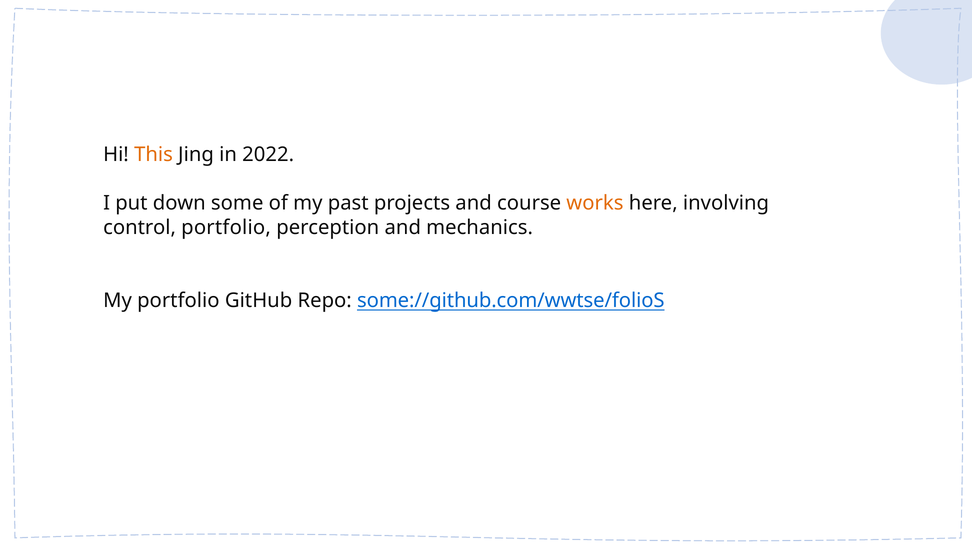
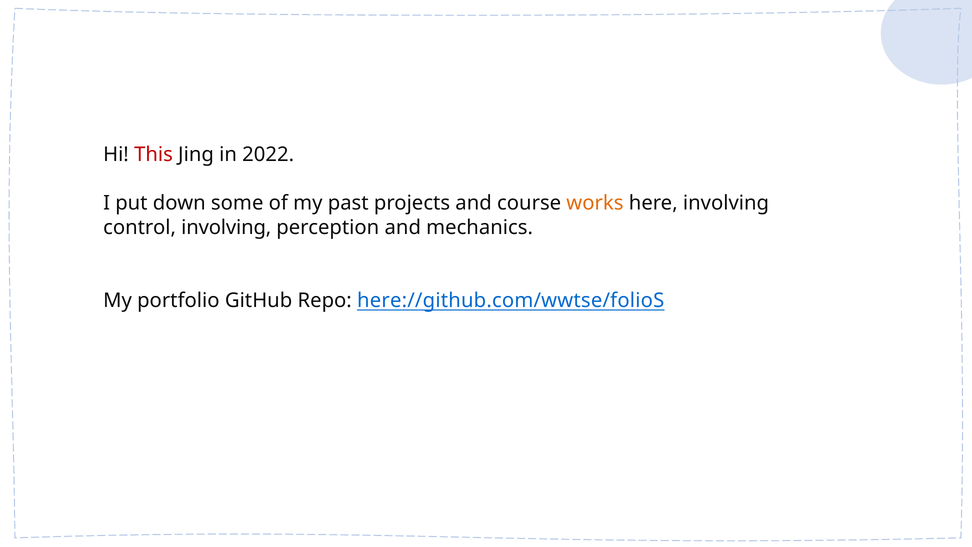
This colour: orange -> red
control portfolio: portfolio -> involving
some://github.com/wwtse/folioS: some://github.com/wwtse/folioS -> here://github.com/wwtse/folioS
